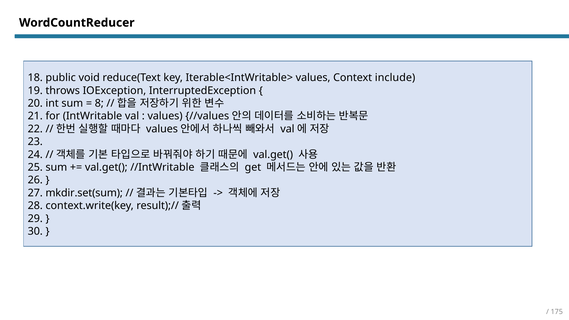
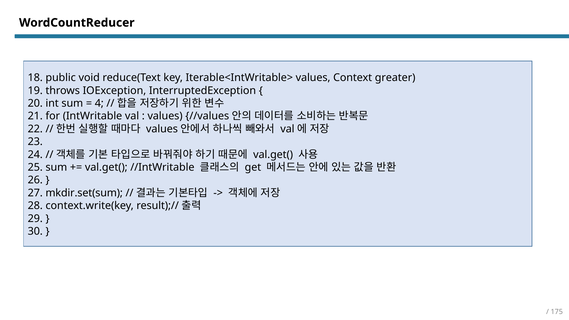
include: include -> greater
8: 8 -> 4
